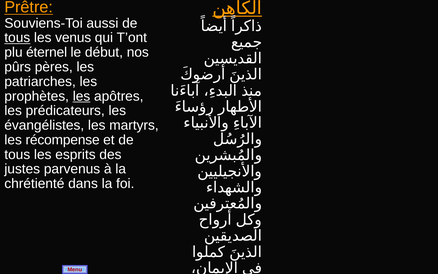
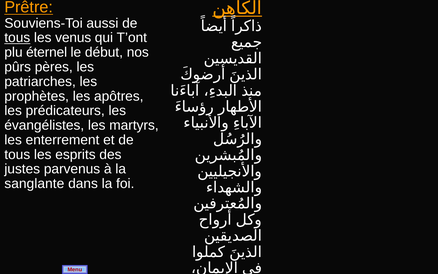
les at (82, 96) underline: present -> none
récompense: récompense -> enterrement
chrétienté: chrétienté -> sanglante
